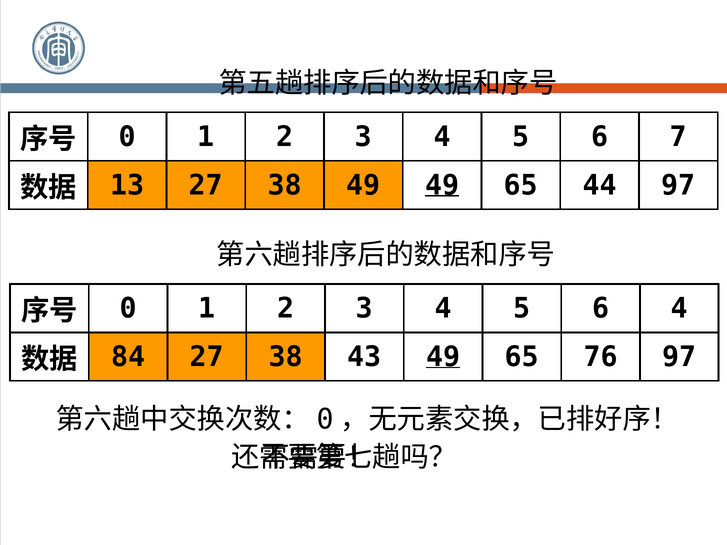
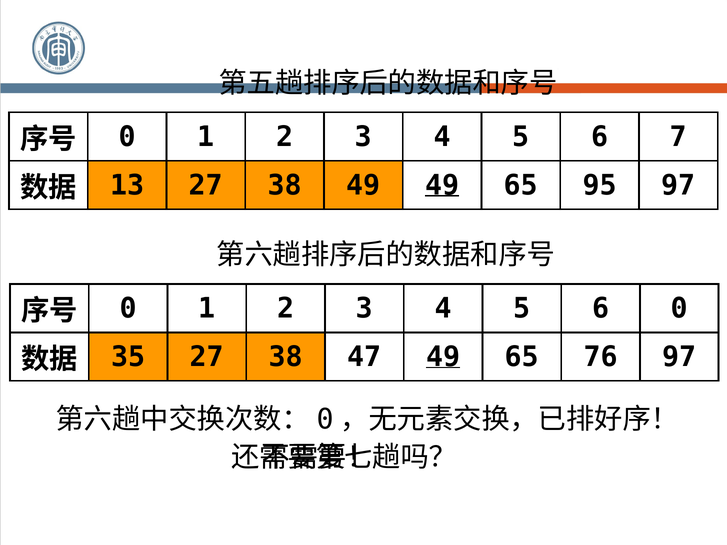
44: 44 -> 95
6 4: 4 -> 0
84: 84 -> 35
43: 43 -> 47
